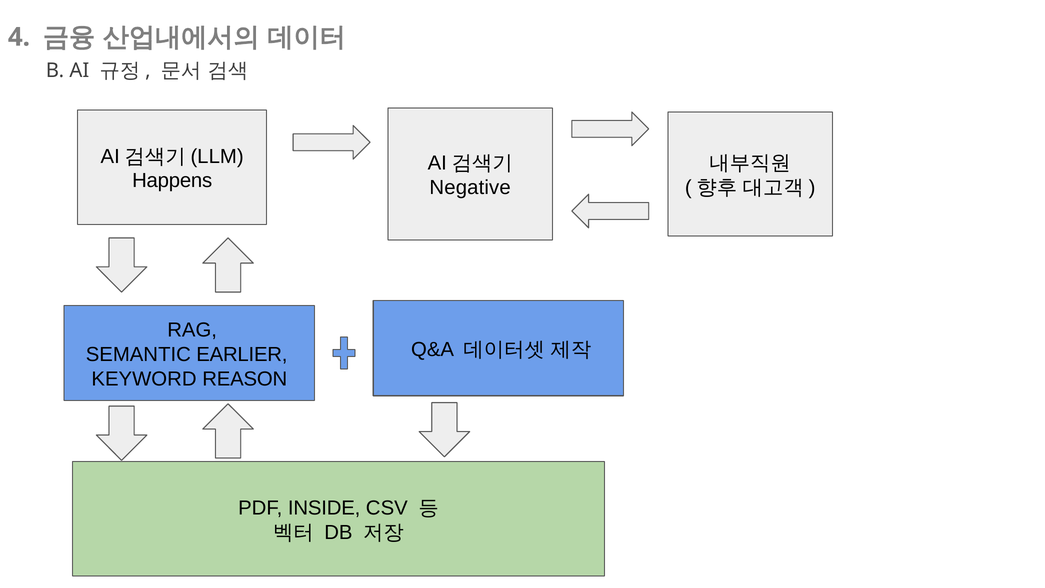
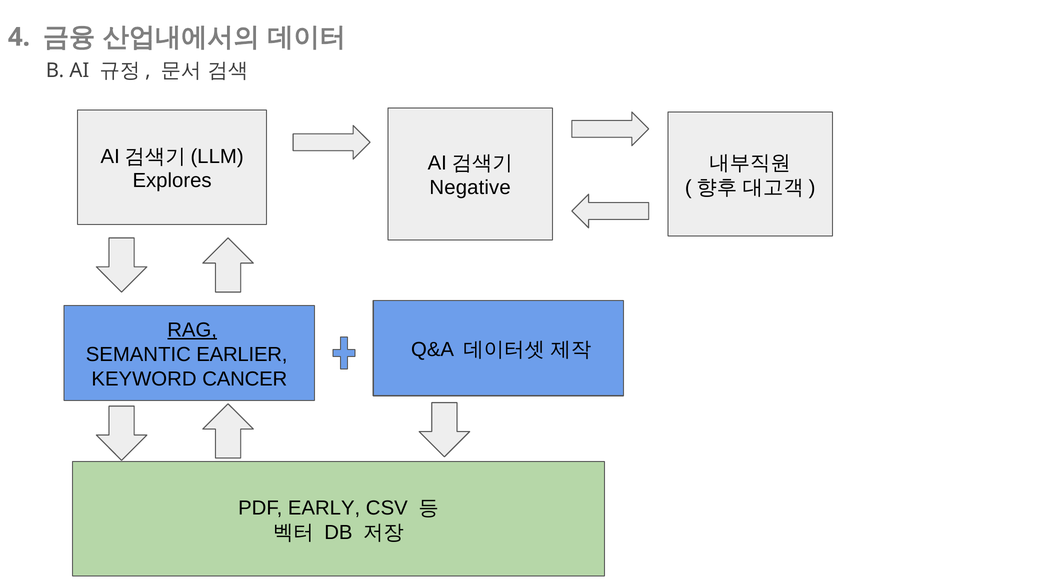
Happens: Happens -> Explores
RAG underline: none -> present
REASON: REASON -> CANCER
INSIDE: INSIDE -> EARLY
